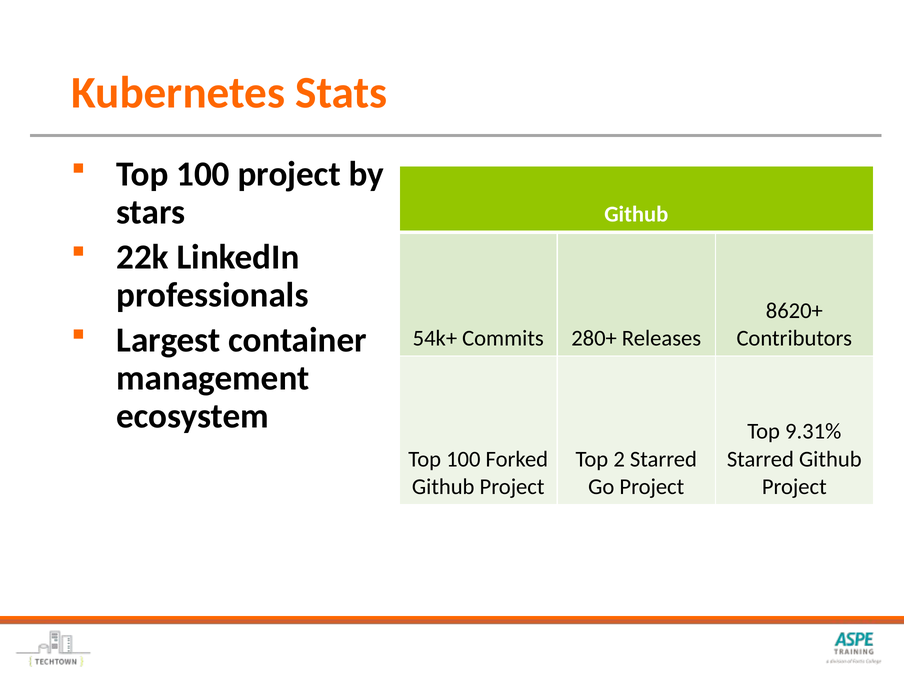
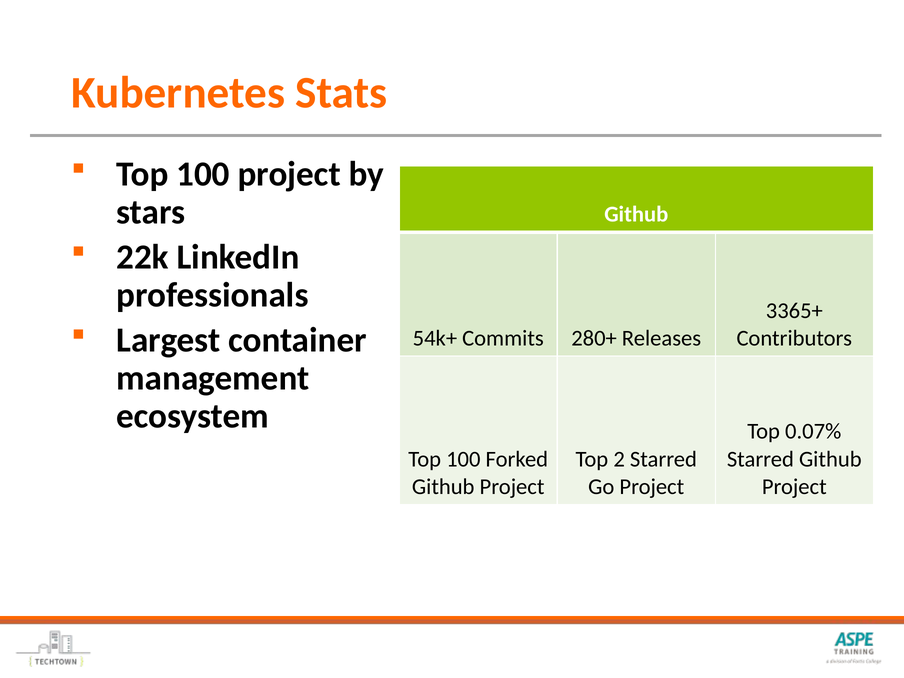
8620+: 8620+ -> 3365+
9.31%: 9.31% -> 0.07%
